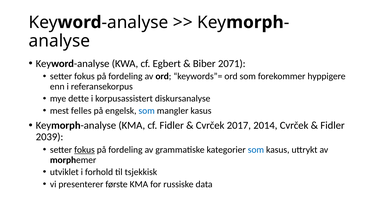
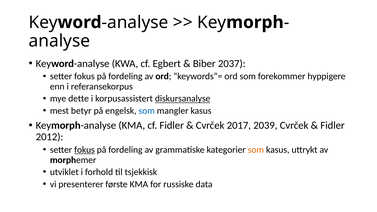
2071: 2071 -> 2037
diskursanalyse underline: none -> present
felles: felles -> betyr
2014: 2014 -> 2039
2039: 2039 -> 2012
som at (256, 150) colour: blue -> orange
